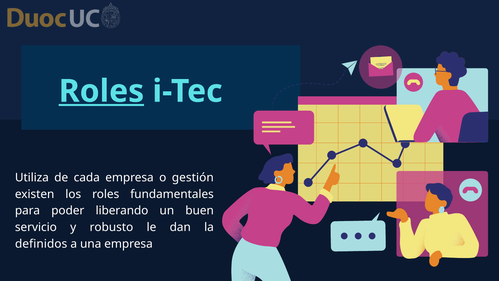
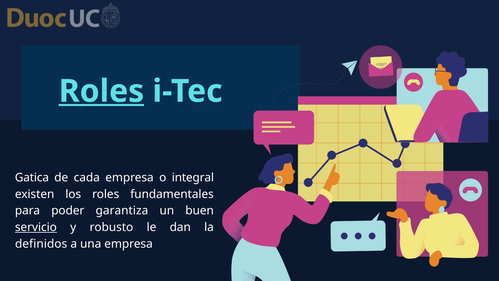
Utiliza: Utiliza -> Gatica
gestión: gestión -> integral
liberando: liberando -> garantiza
servicio underline: none -> present
